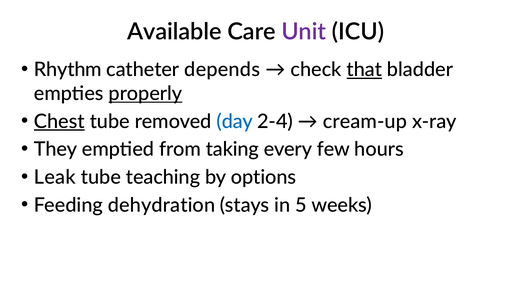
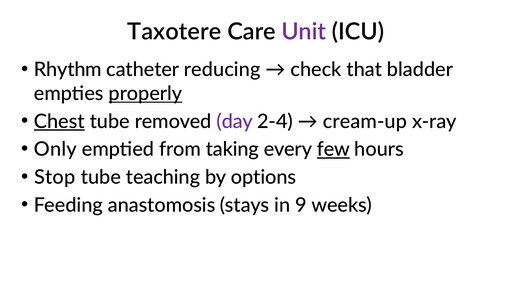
Available: Available -> Taxotere
depends: depends -> reducing
that underline: present -> none
day colour: blue -> purple
They: They -> Only
few underline: none -> present
Leak: Leak -> Stop
dehydration: dehydration -> anastomosis
5: 5 -> 9
